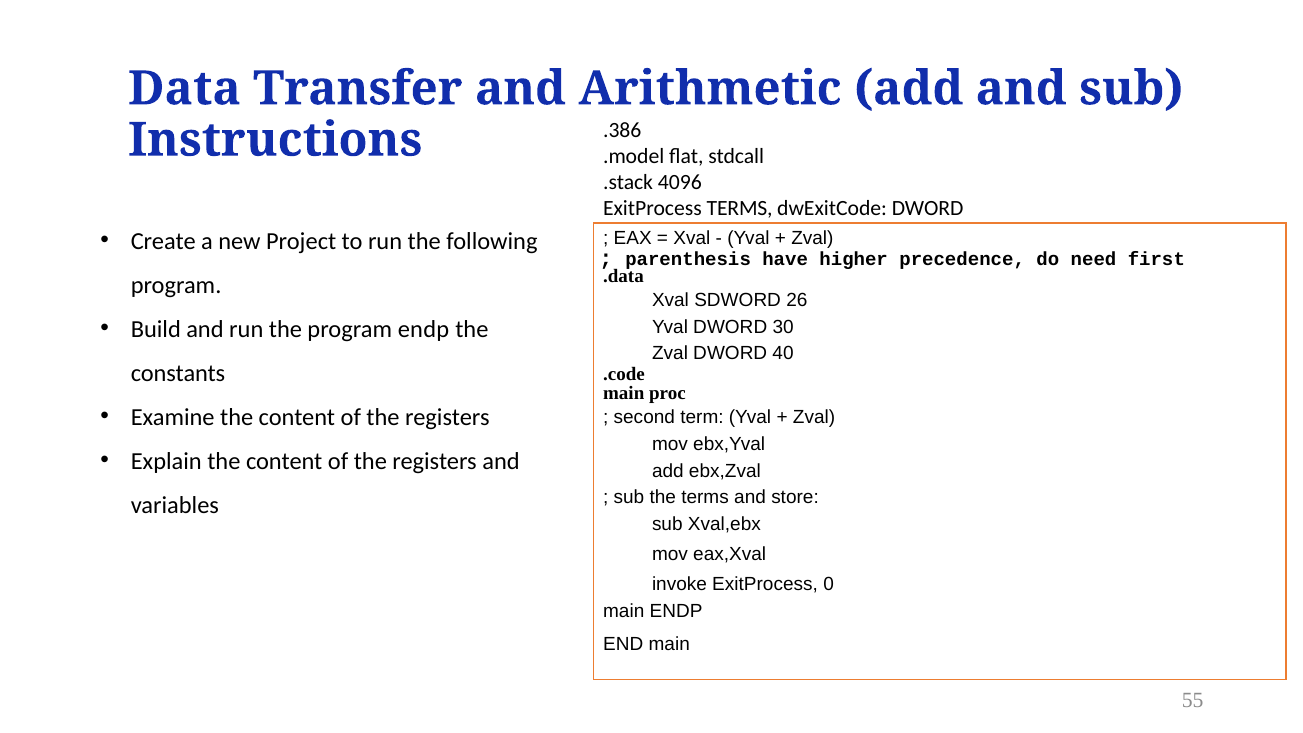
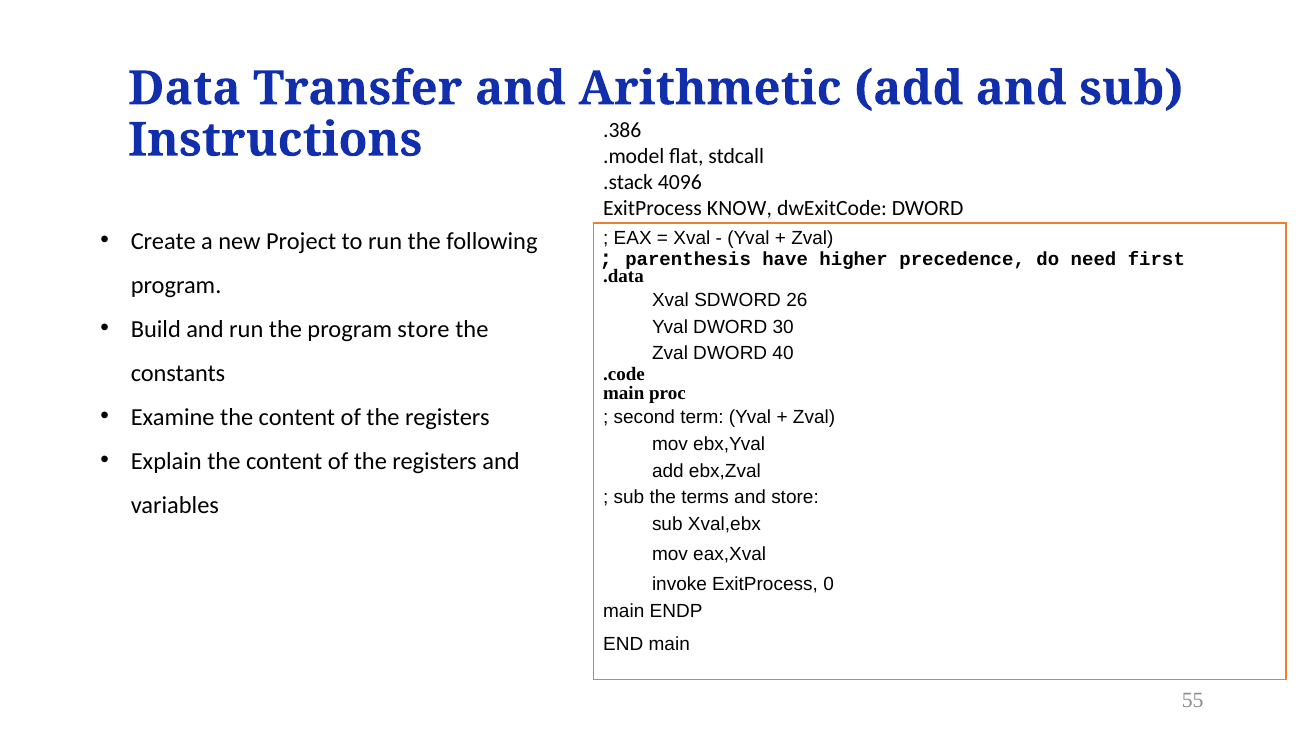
ExitProcess TERMS: TERMS -> KNOW
program endp: endp -> store
